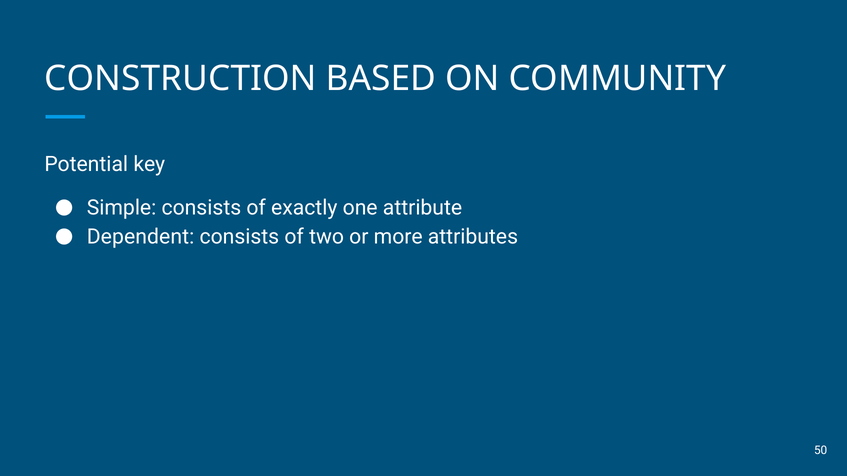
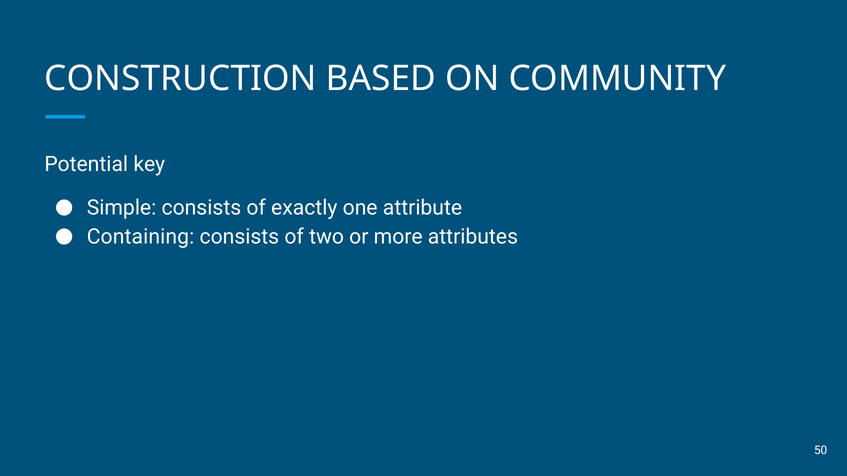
Dependent: Dependent -> Containing
